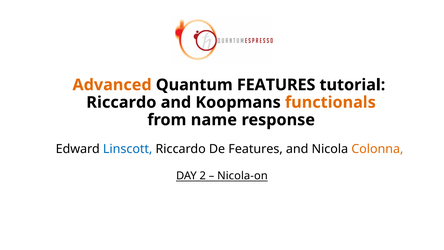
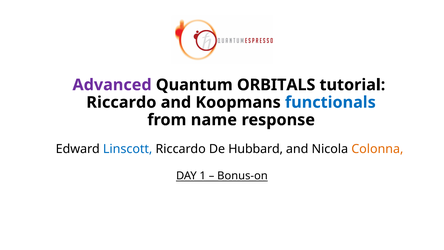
Advanced colour: orange -> purple
Quantum FEATURES: FEATURES -> ORBITALS
functionals colour: orange -> blue
De Features: Features -> Hubbard
2: 2 -> 1
Nicola-on: Nicola-on -> Bonus-on
